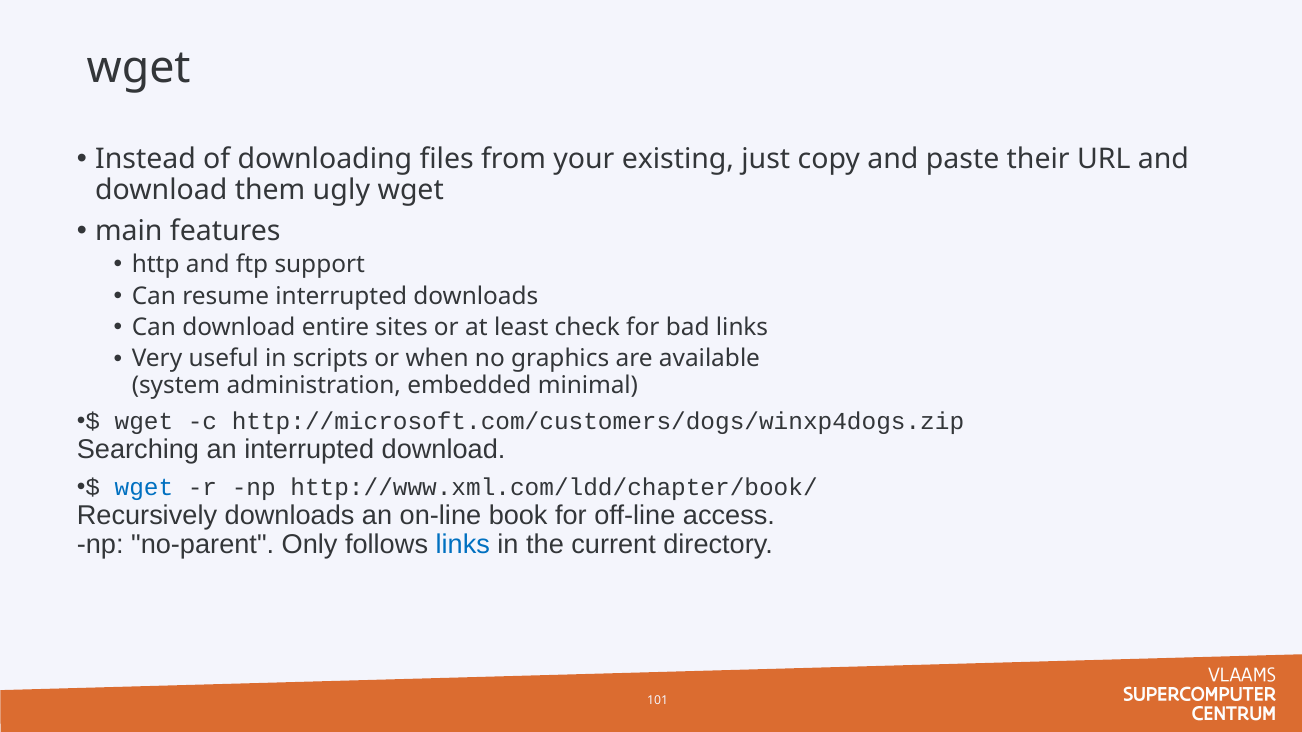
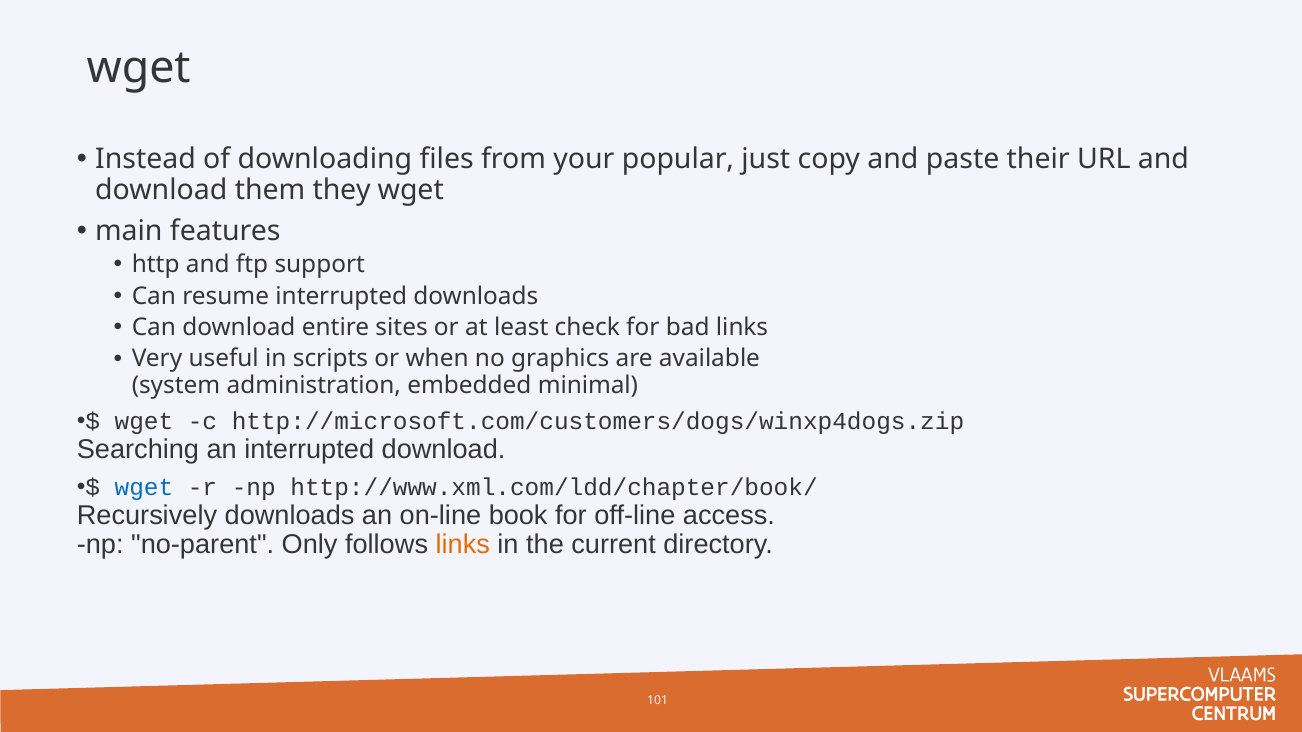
existing: existing -> popular
ugly: ugly -> they
links at (463, 545) colour: blue -> orange
